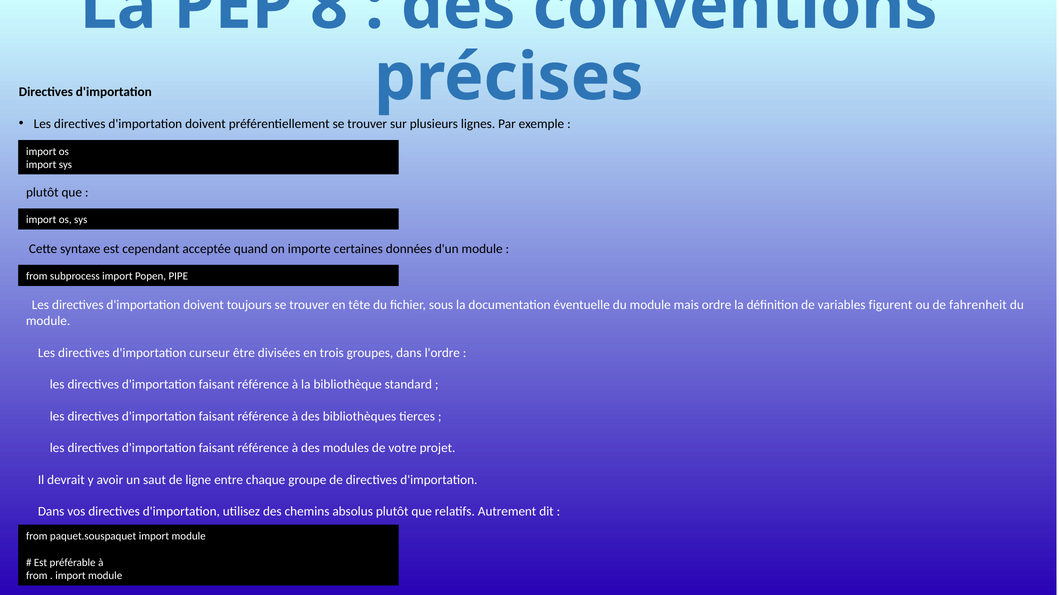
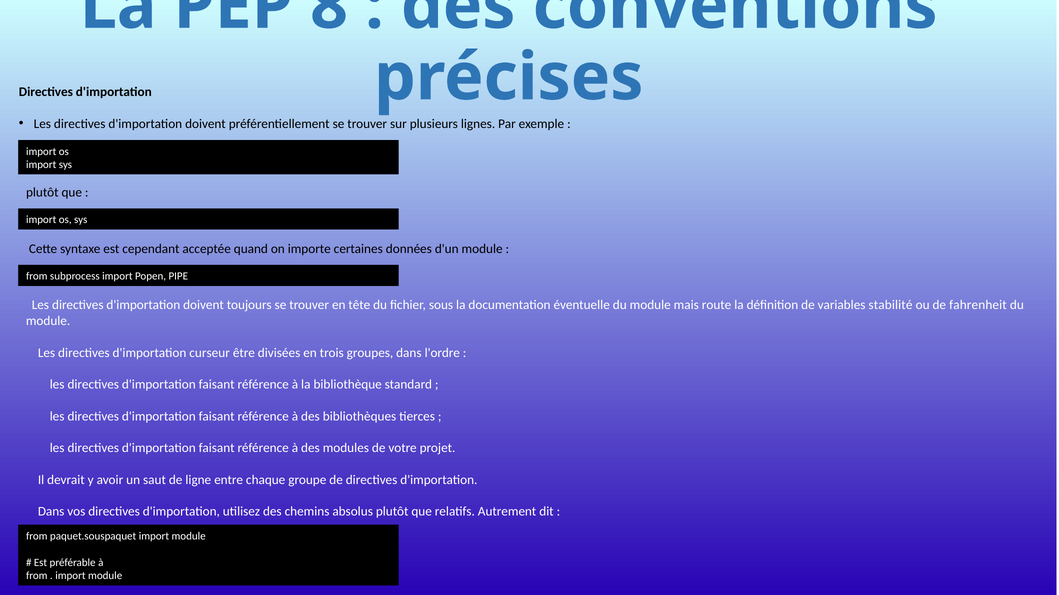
ordre: ordre -> route
figurent: figurent -> stabilité
